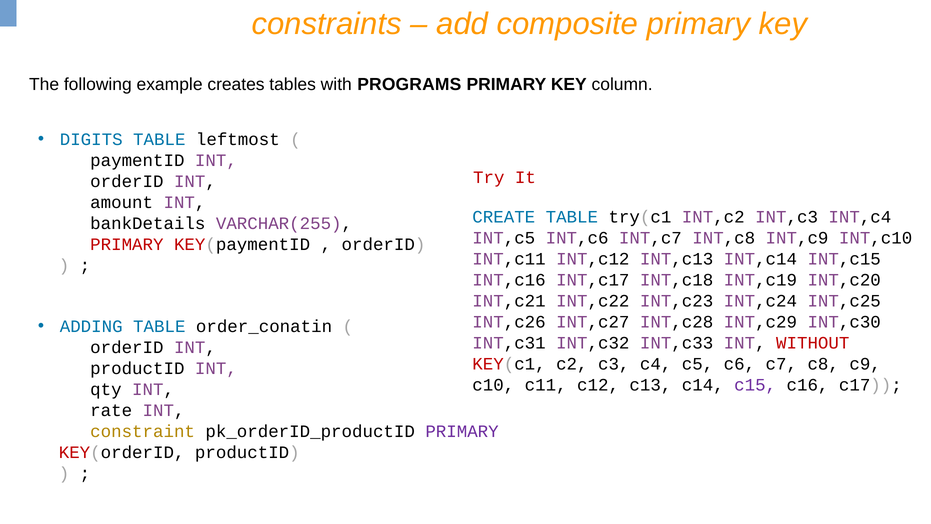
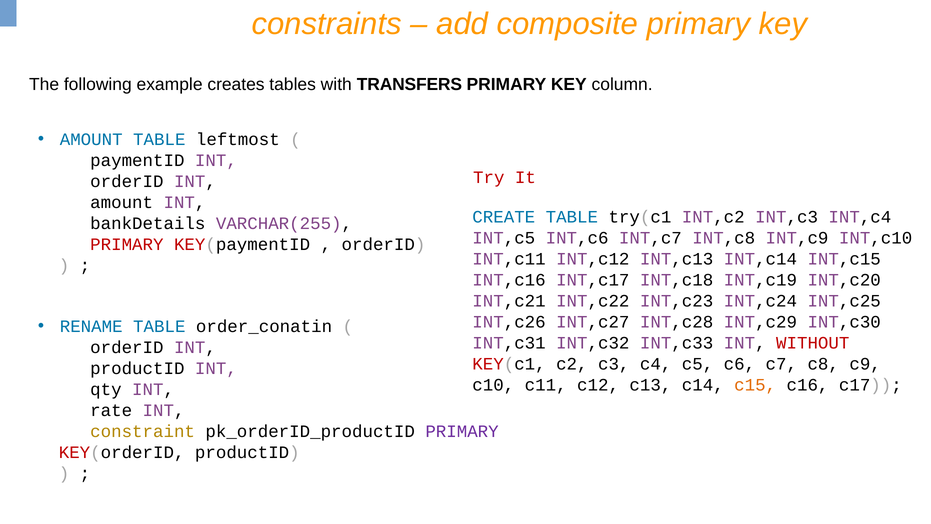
PROGRAMS: PROGRAMS -> TRANSFERS
DIGITS at (91, 139): DIGITS -> AMOUNT
ADDING: ADDING -> RENAME
c15 colour: purple -> orange
